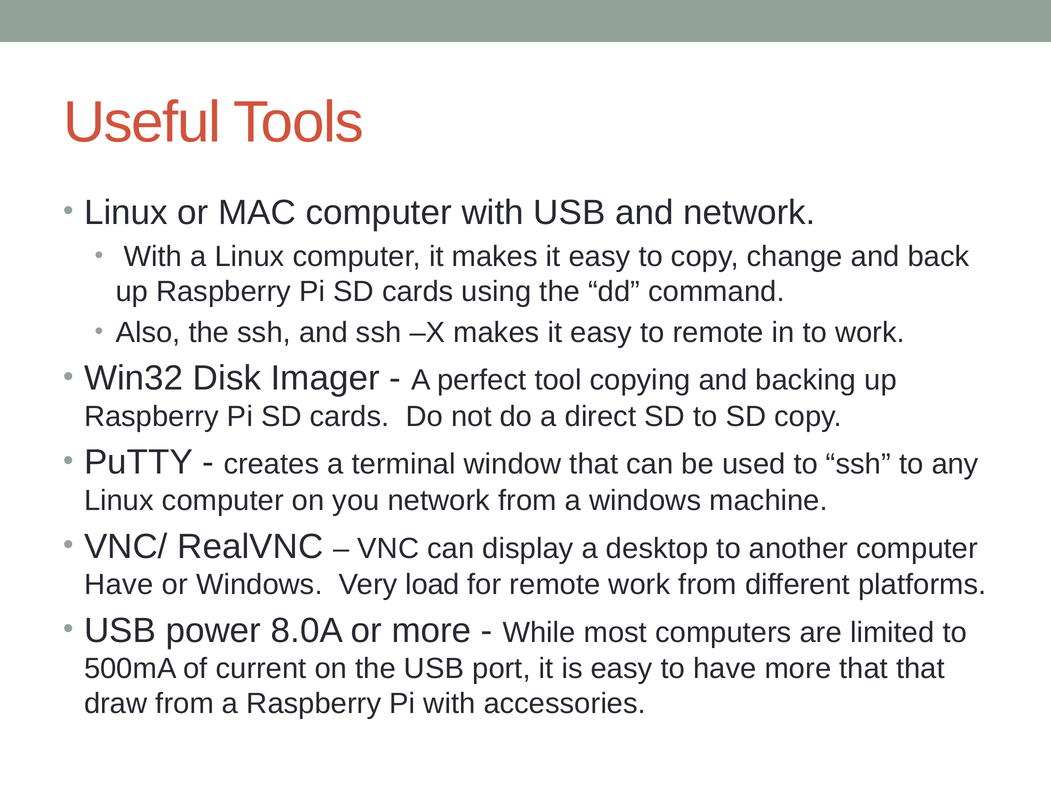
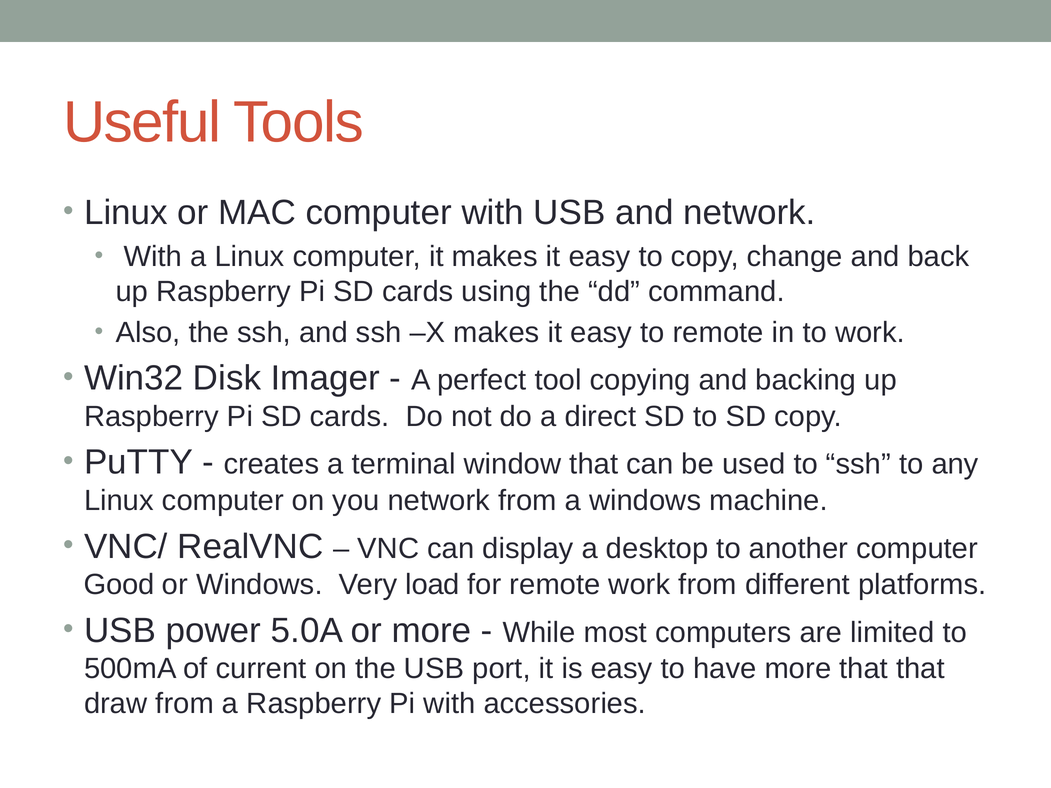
Have at (119, 585): Have -> Good
8.0A: 8.0A -> 5.0A
